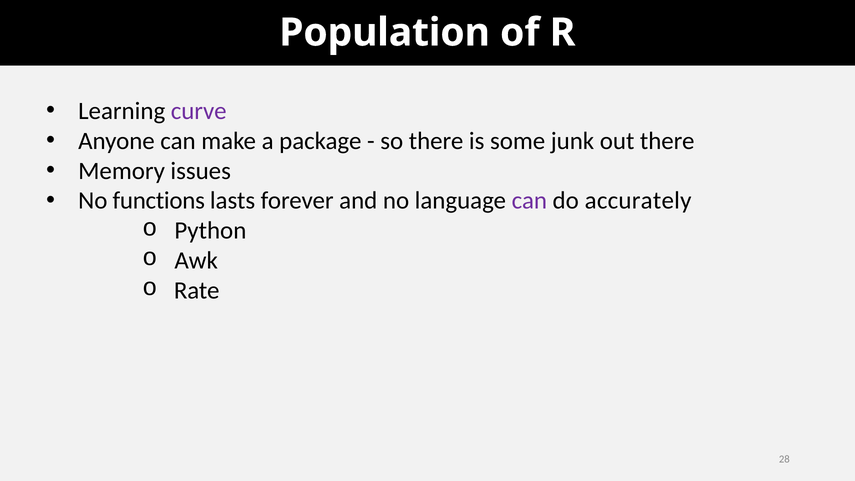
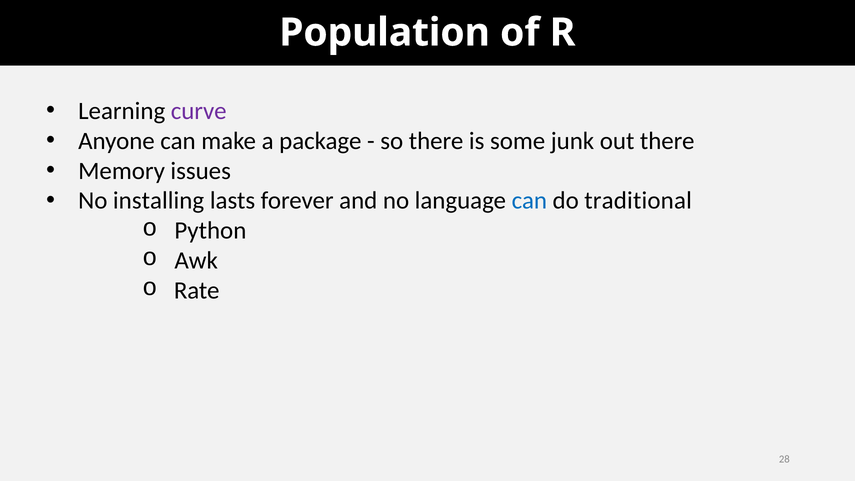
functions: functions -> installing
can at (529, 201) colour: purple -> blue
accurately: accurately -> traditional
